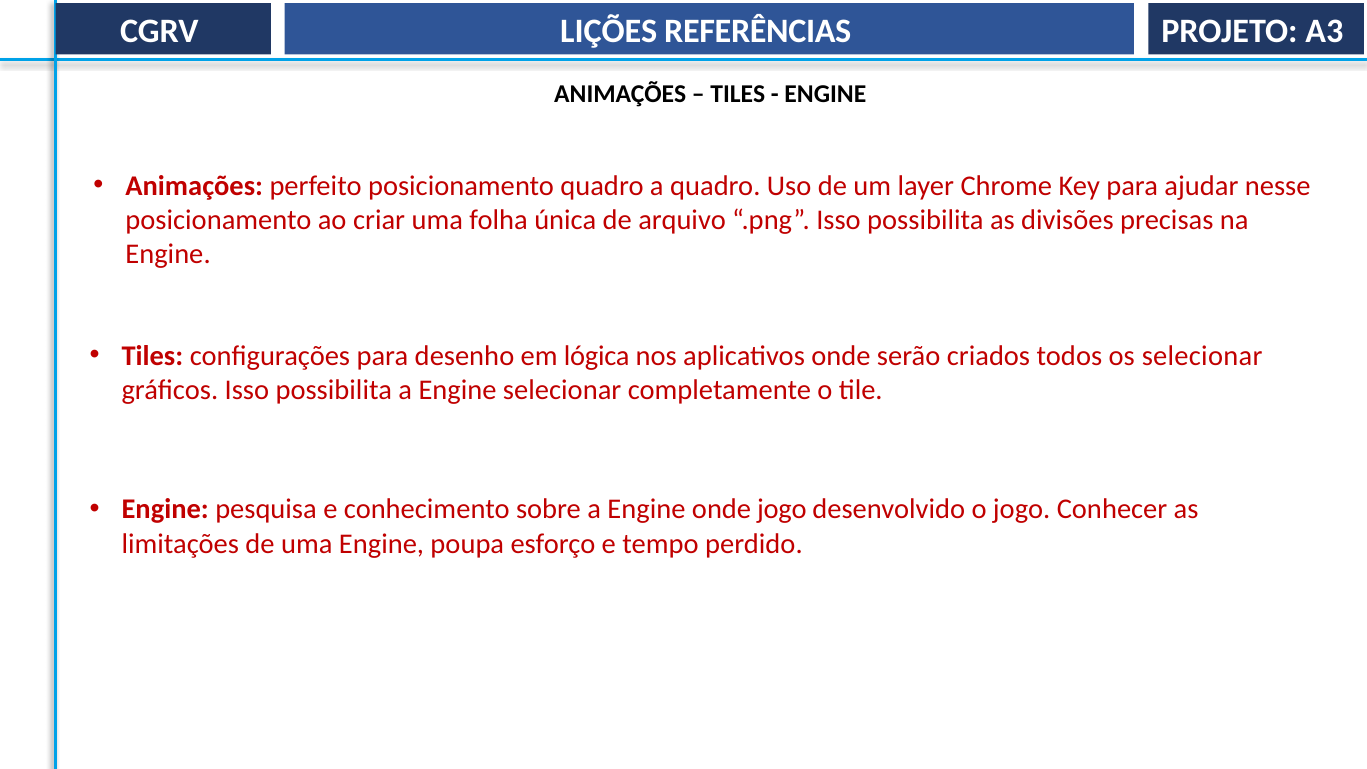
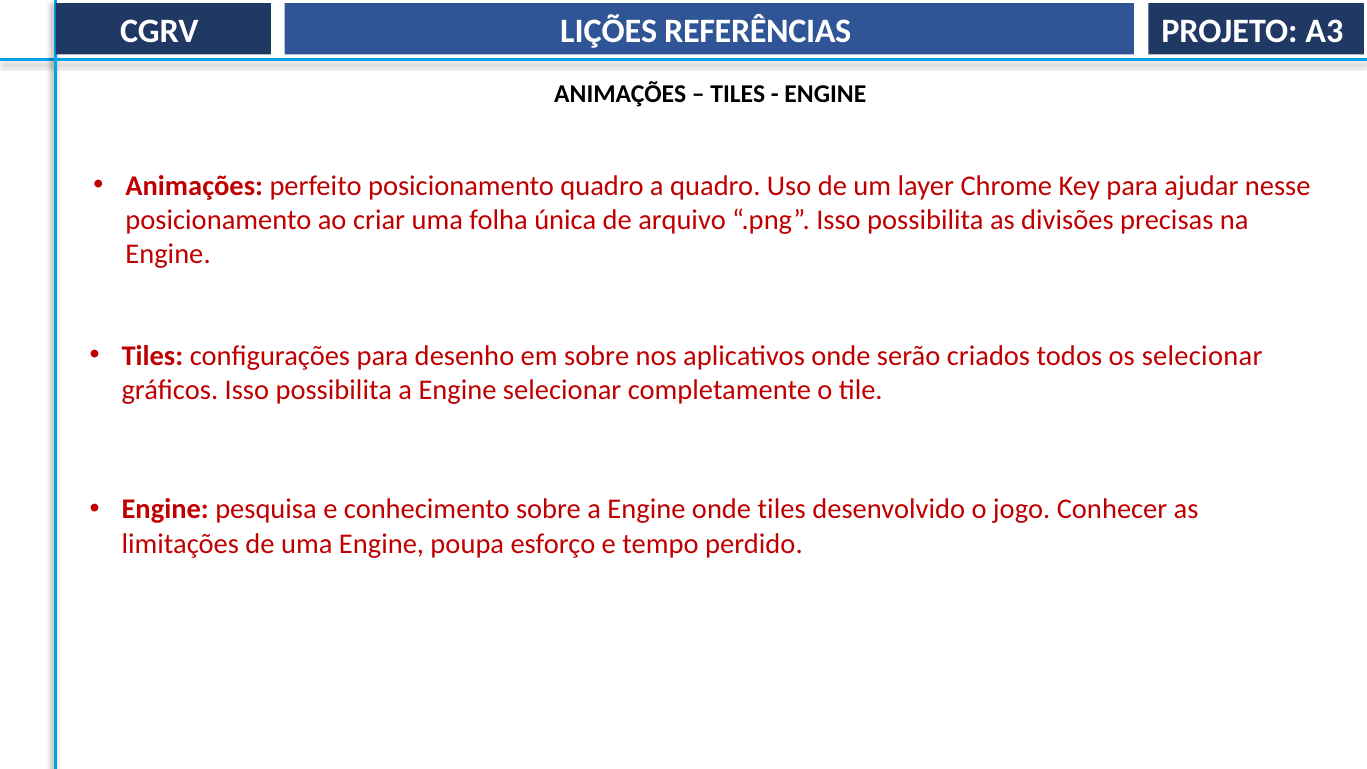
em lógica: lógica -> sobre
onde jogo: jogo -> tiles
